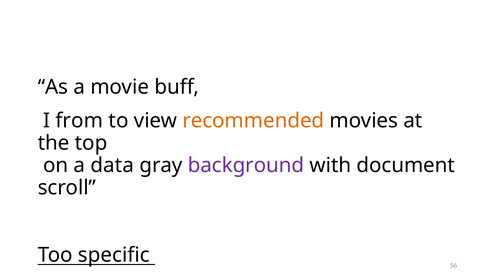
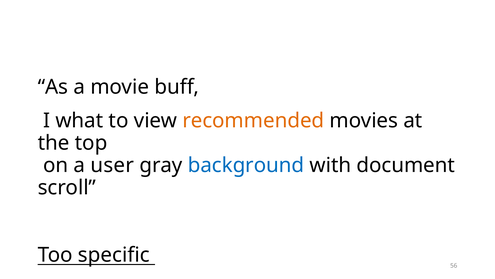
from: from -> what
data: data -> user
background colour: purple -> blue
